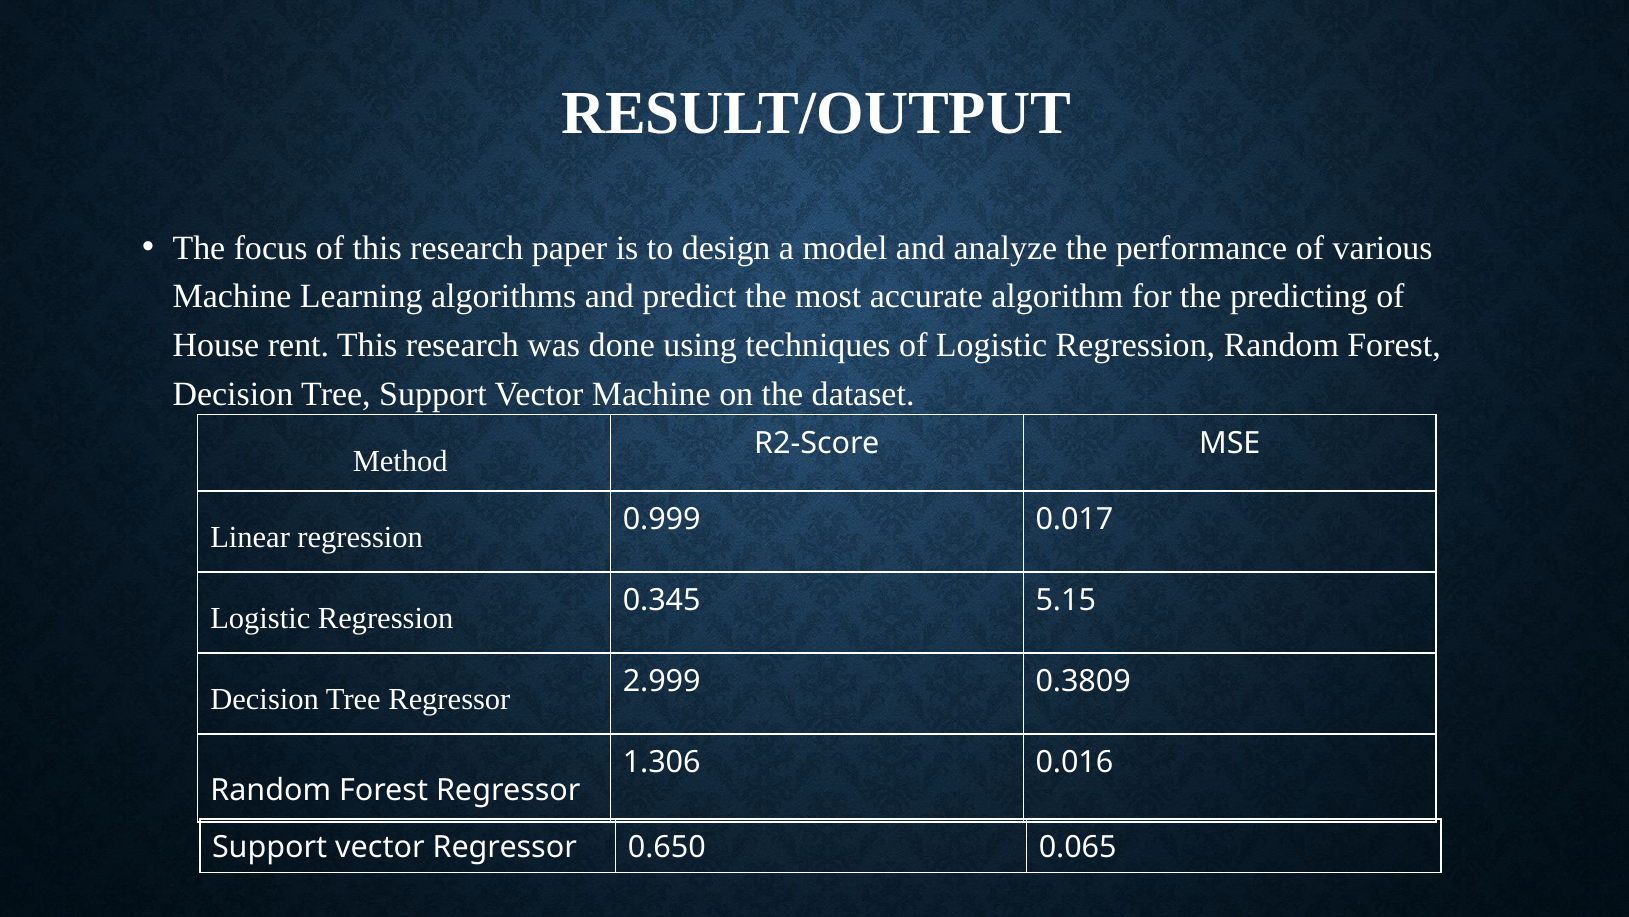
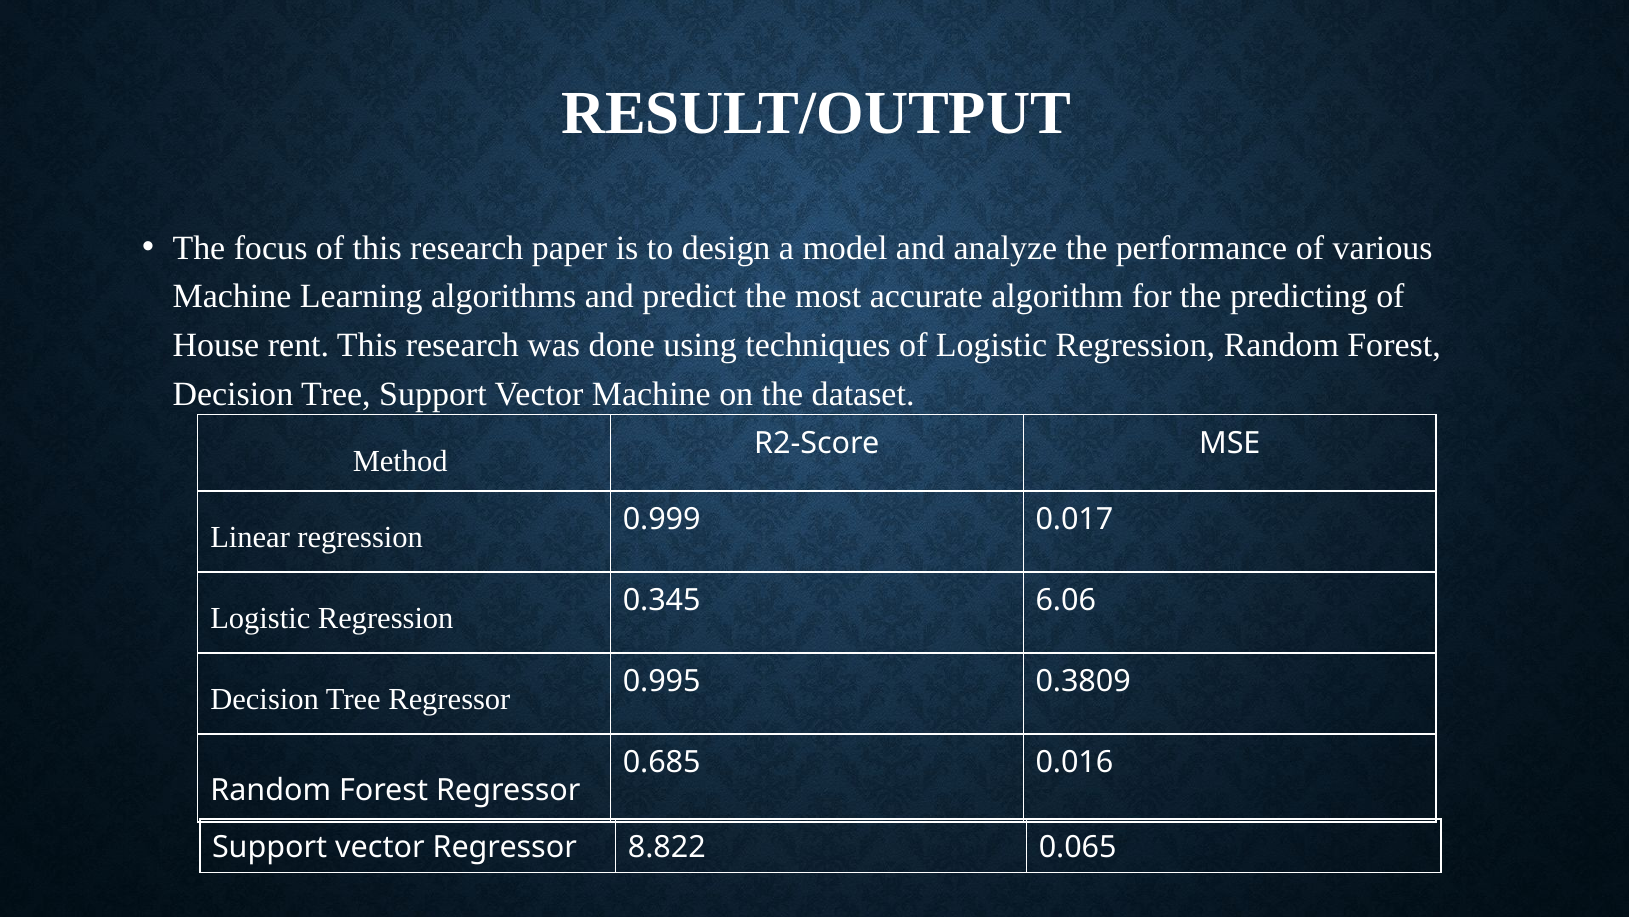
5.15: 5.15 -> 6.06
2.999: 2.999 -> 0.995
1.306: 1.306 -> 0.685
0.650: 0.650 -> 8.822
